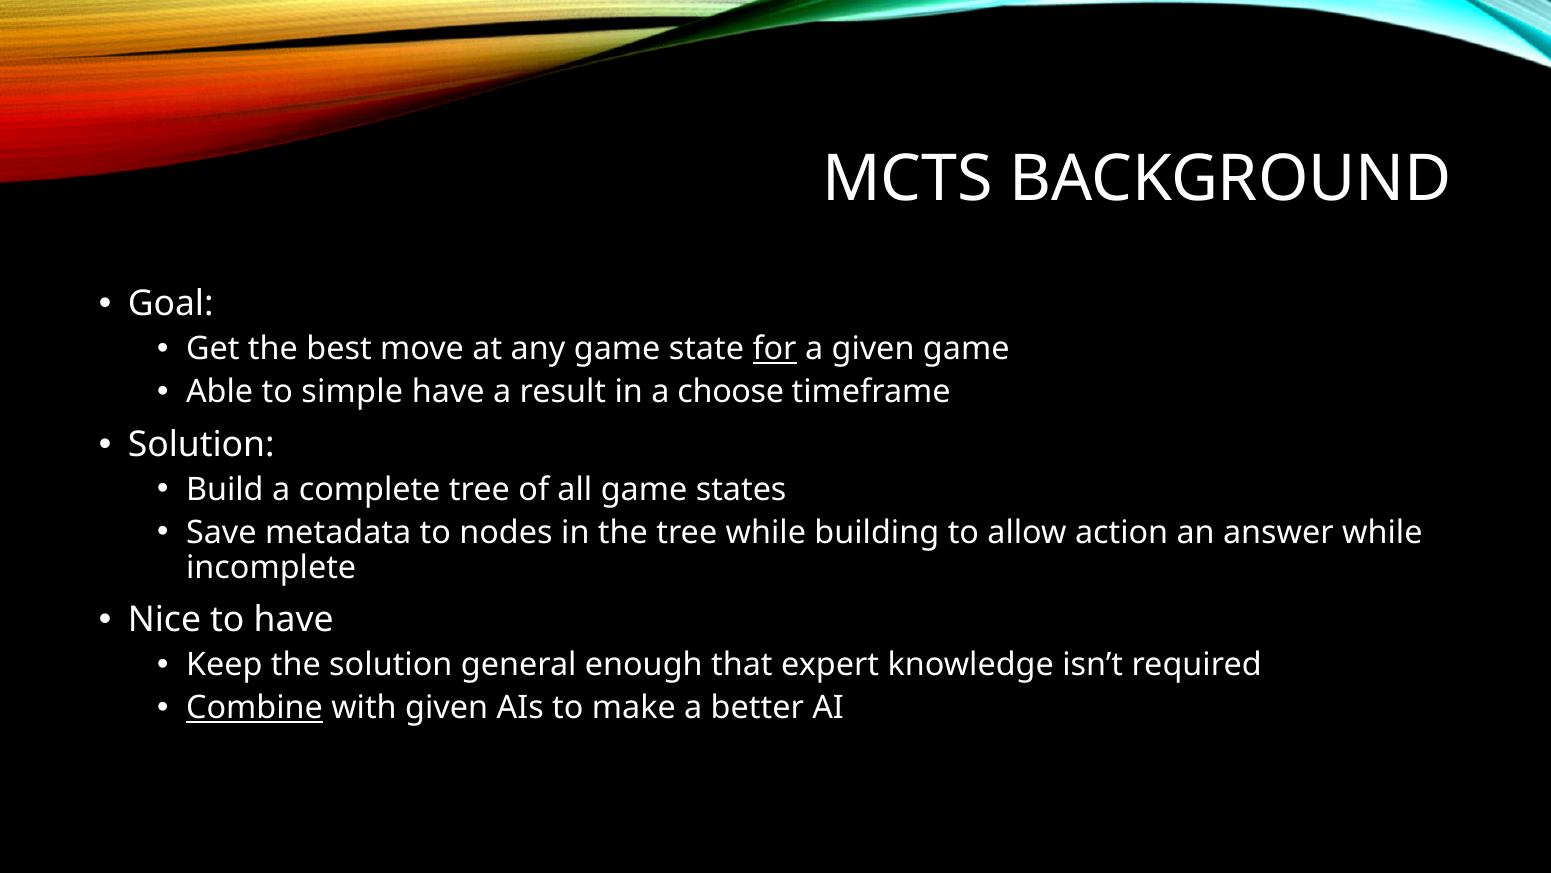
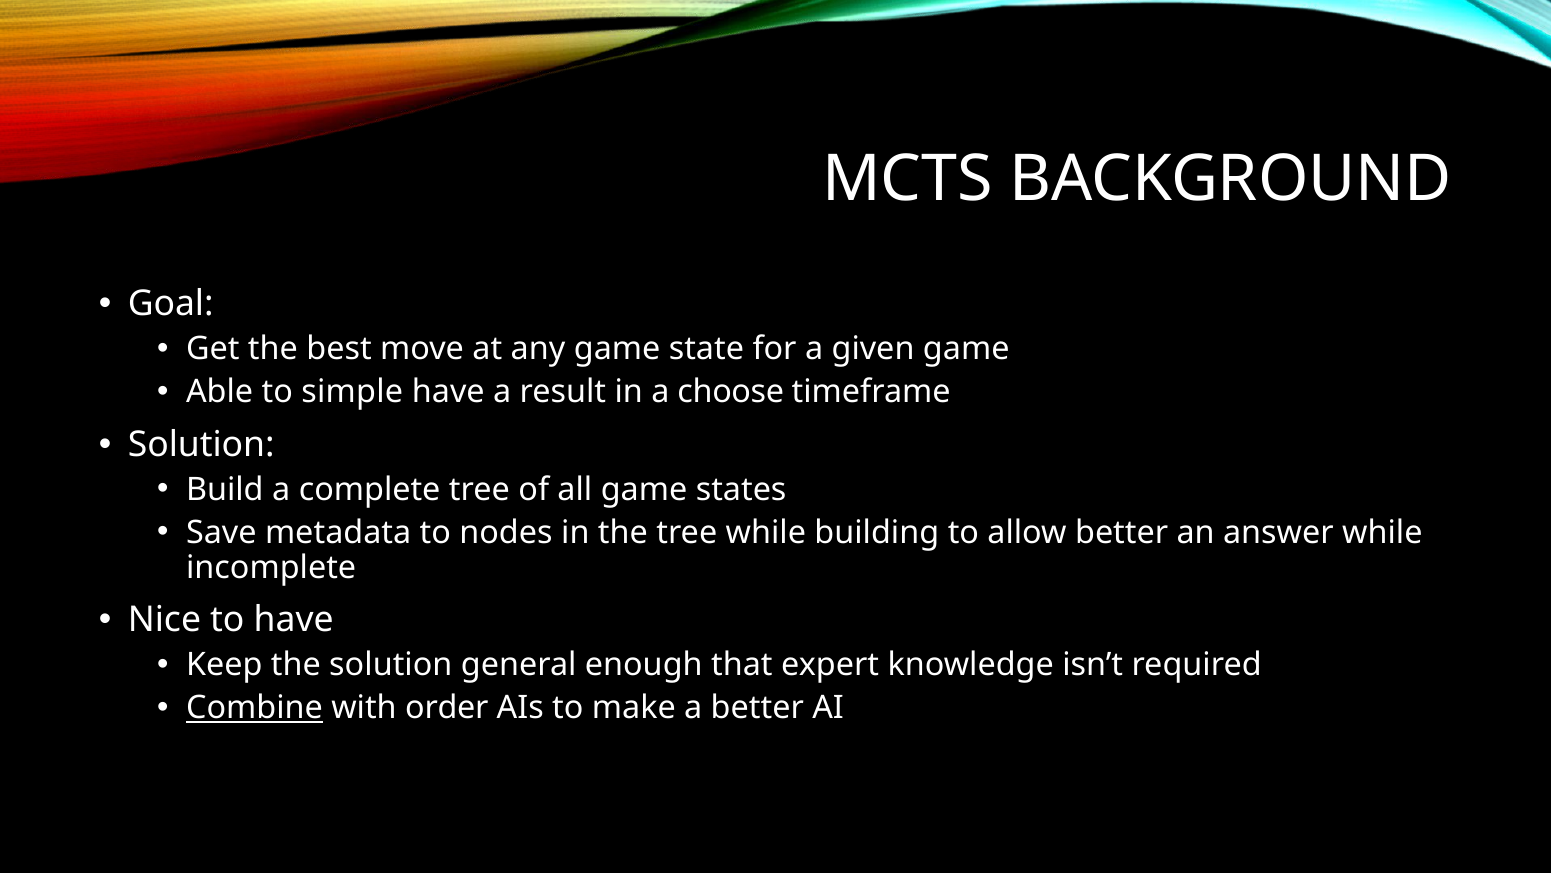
for underline: present -> none
allow action: action -> better
with given: given -> order
